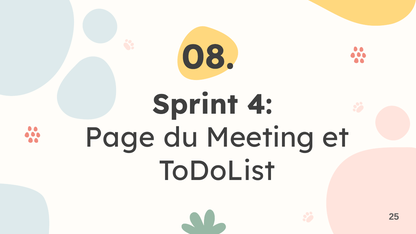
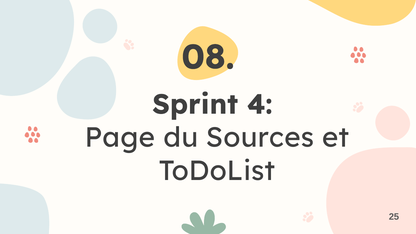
Meeting: Meeting -> Sources
